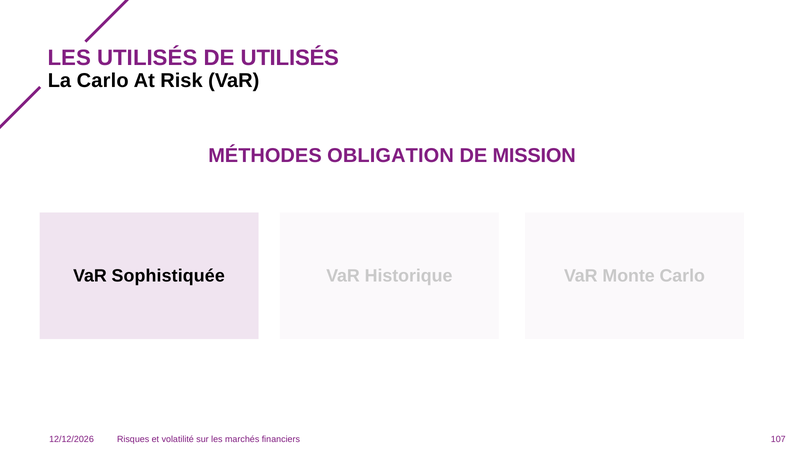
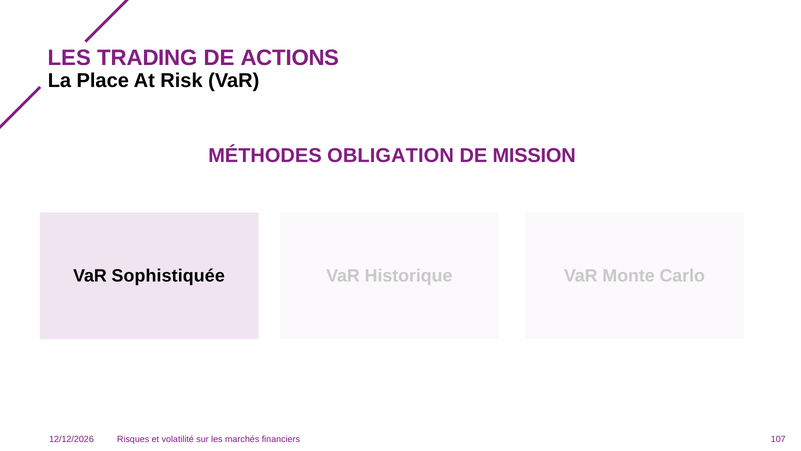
LES UTILISÉS: UTILISÉS -> TRADING
DE UTILISÉS: UTILISÉS -> ACTIONS
La Carlo: Carlo -> Place
